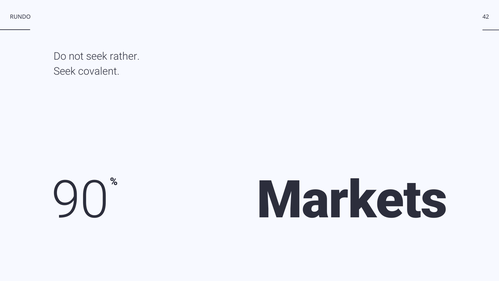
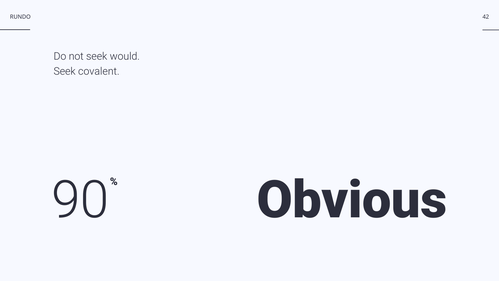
rather: rather -> would
Markets: Markets -> Obvious
